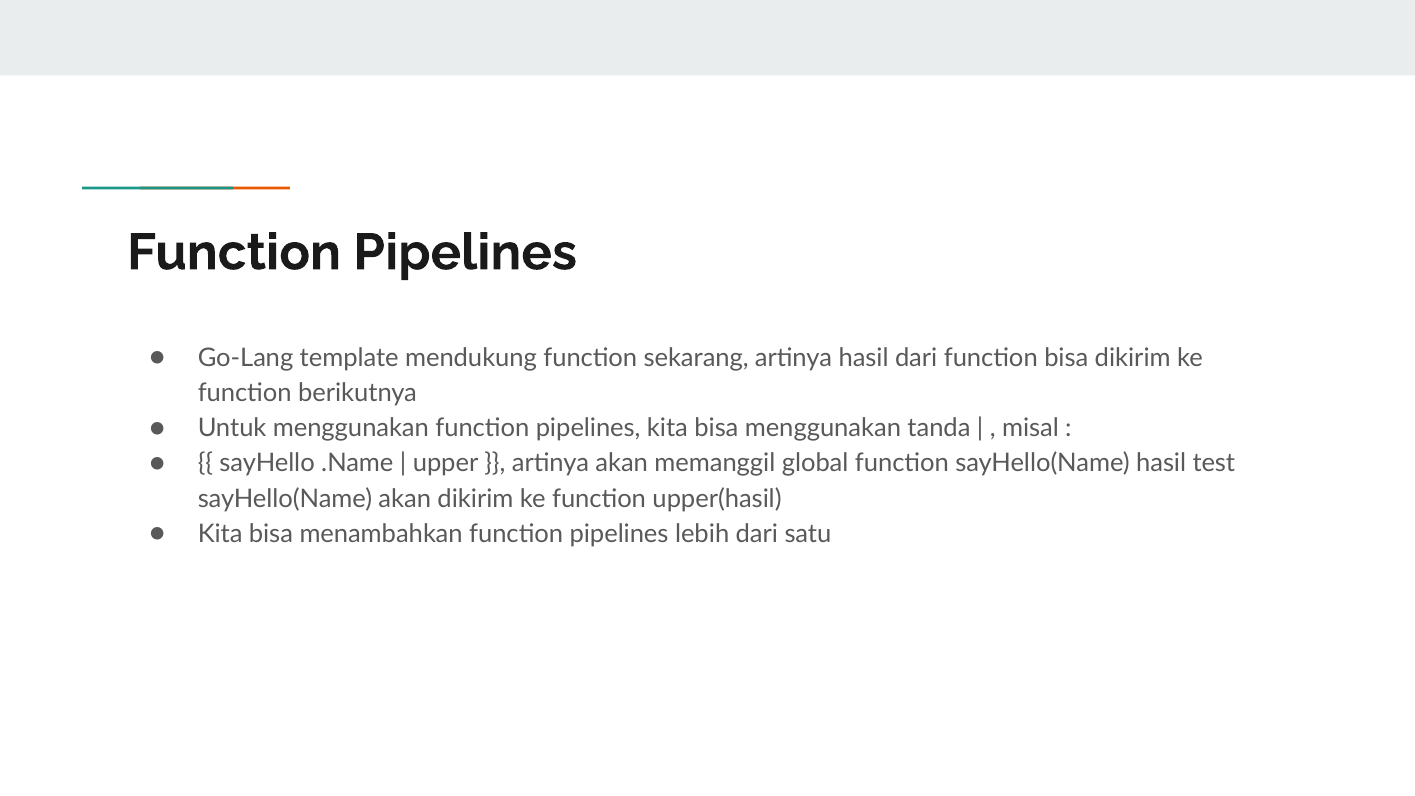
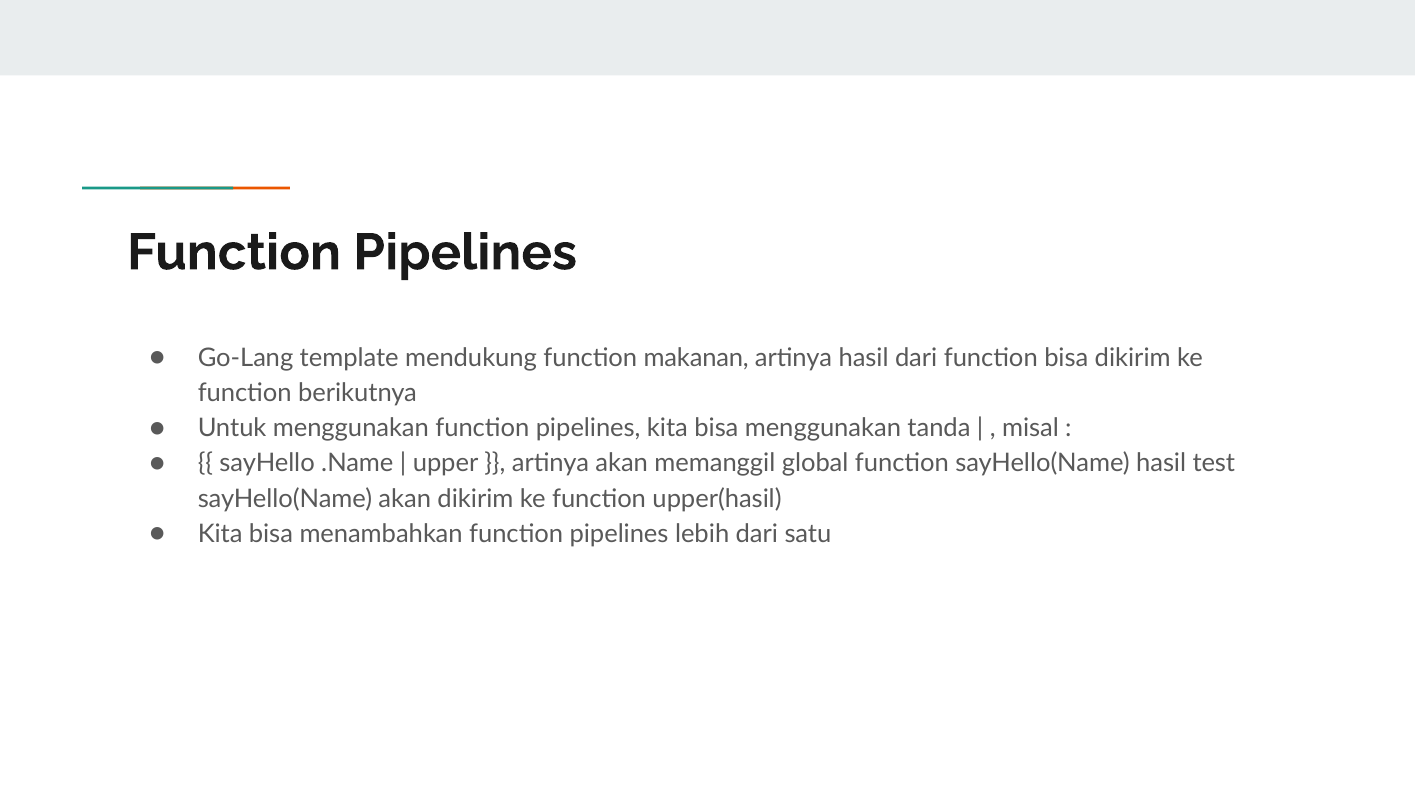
sekarang: sekarang -> makanan
